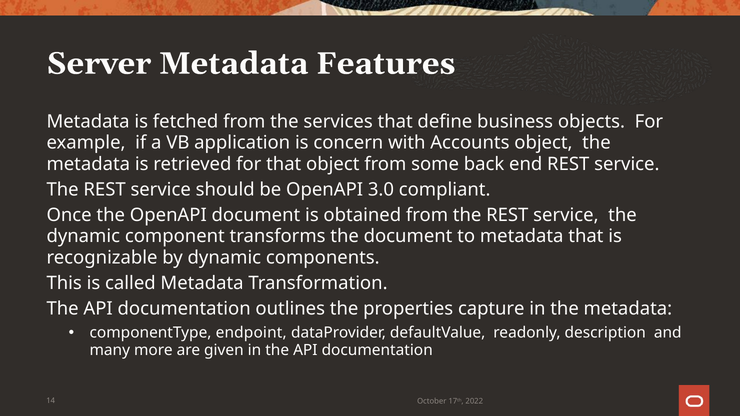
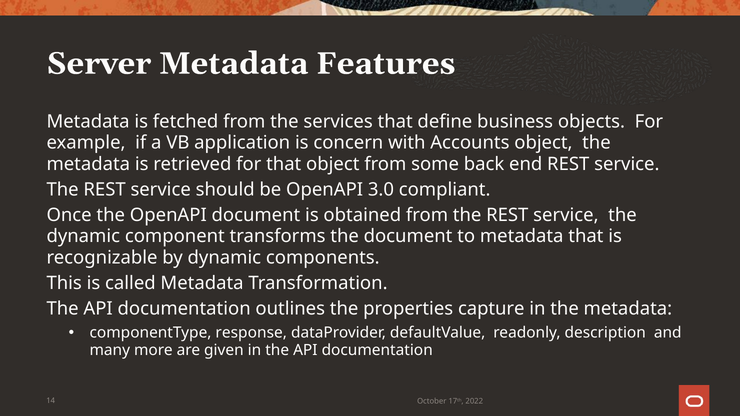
endpoint: endpoint -> response
